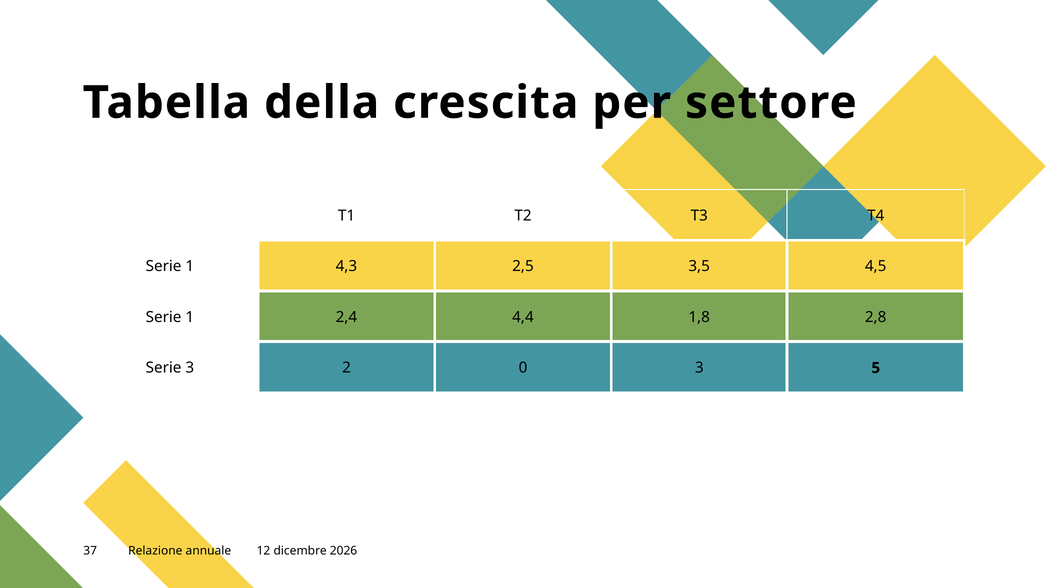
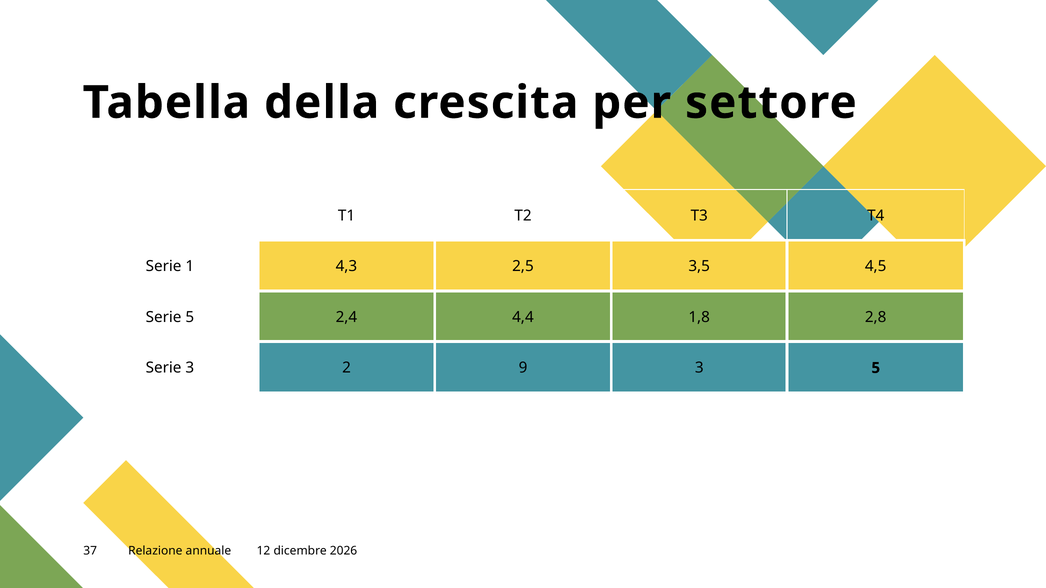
1 at (190, 317): 1 -> 5
0: 0 -> 9
